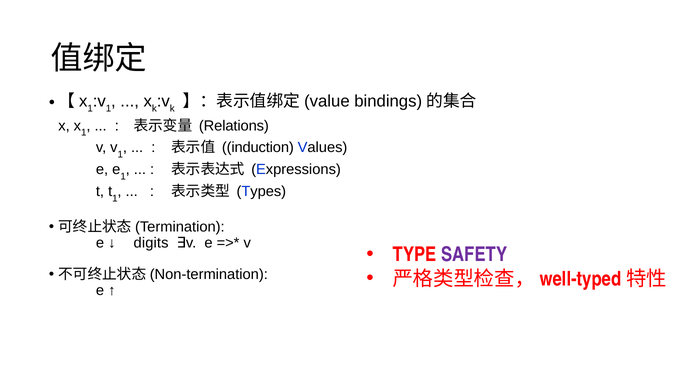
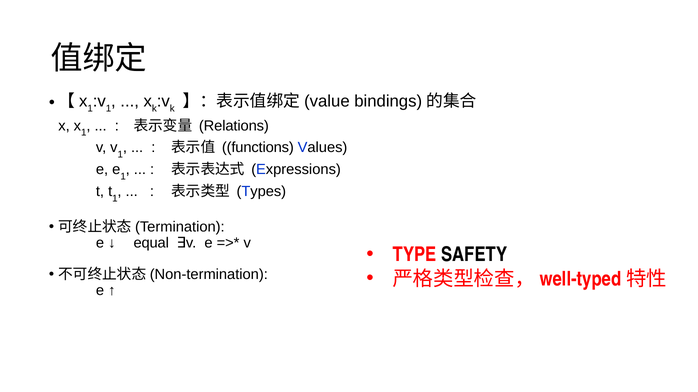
induction: induction -> functions
digits: digits -> equal
SAFETY colour: purple -> black
